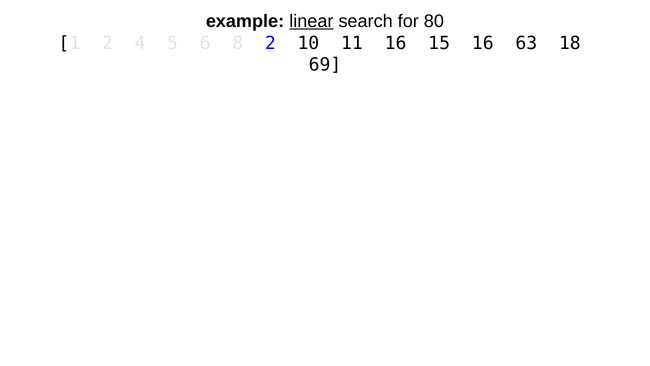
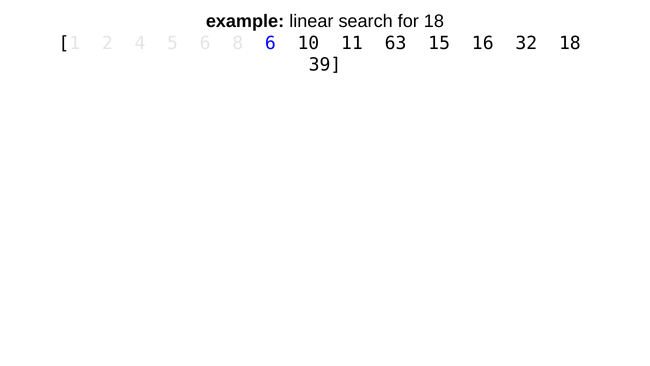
linear underline: present -> none
for 80: 80 -> 18
8 2: 2 -> 6
11 16: 16 -> 63
63: 63 -> 32
69: 69 -> 39
